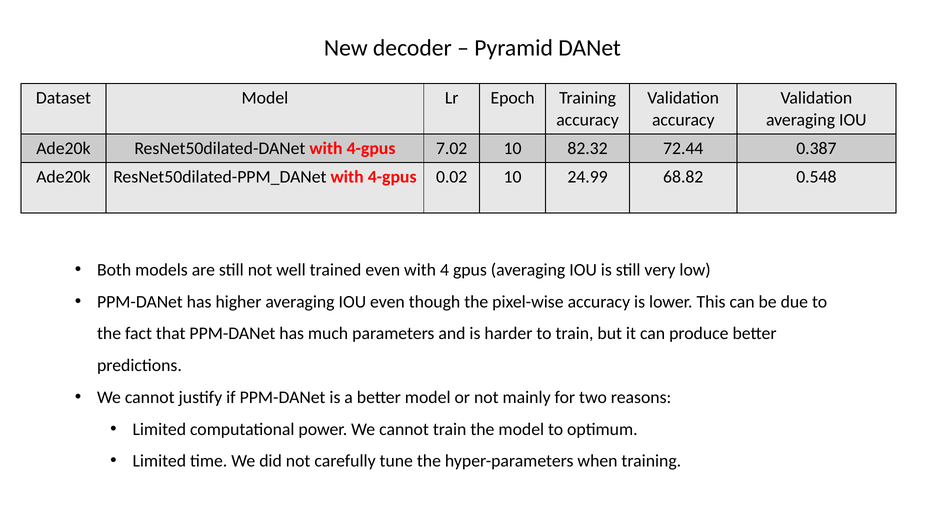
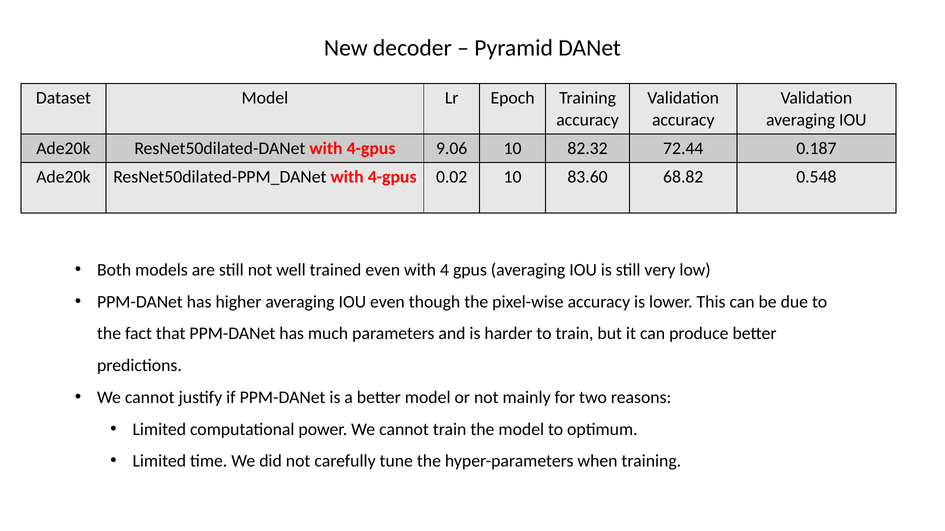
7.02: 7.02 -> 9.06
0.387: 0.387 -> 0.187
24.99: 24.99 -> 83.60
